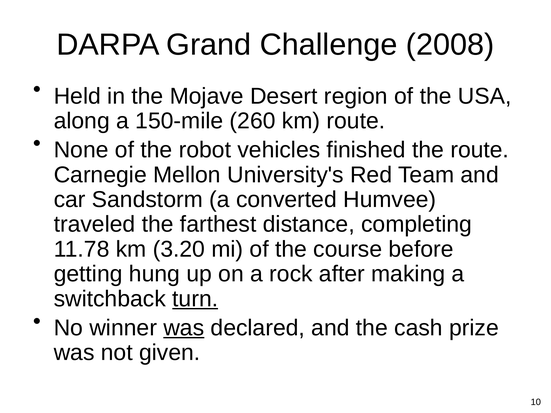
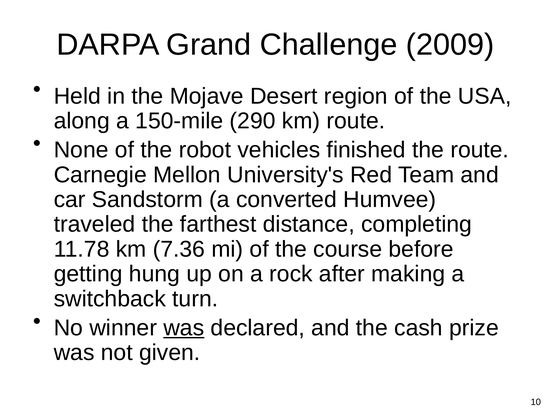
2008: 2008 -> 2009
260: 260 -> 290
3.20: 3.20 -> 7.36
turn underline: present -> none
